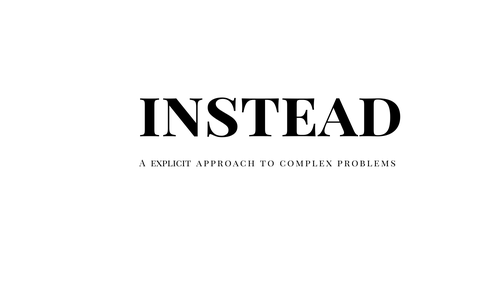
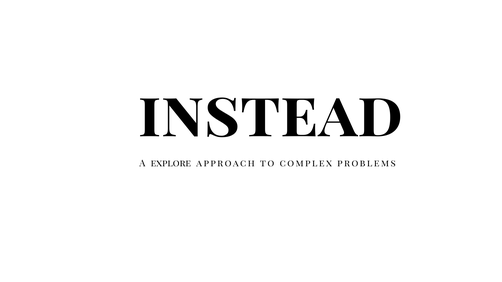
explicit: explicit -> explore
